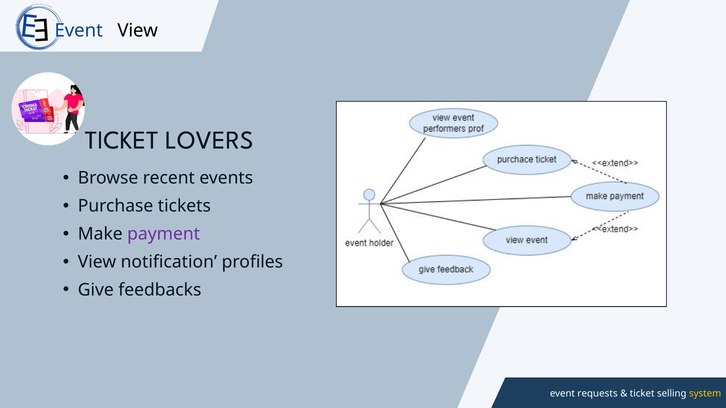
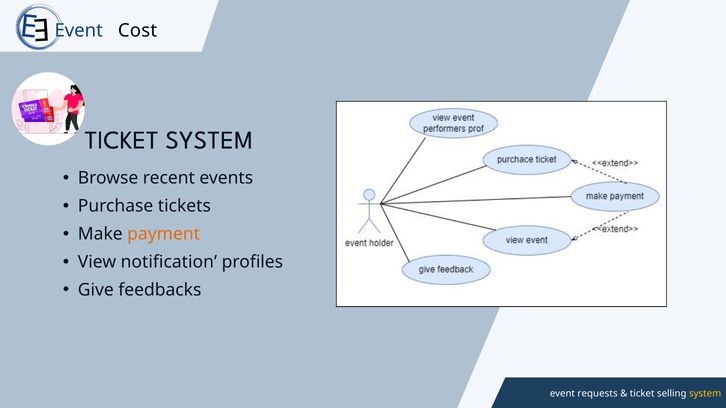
E View: View -> Cost
TICKET LOVERS: LOVERS -> SYSTEM
payment colour: purple -> orange
